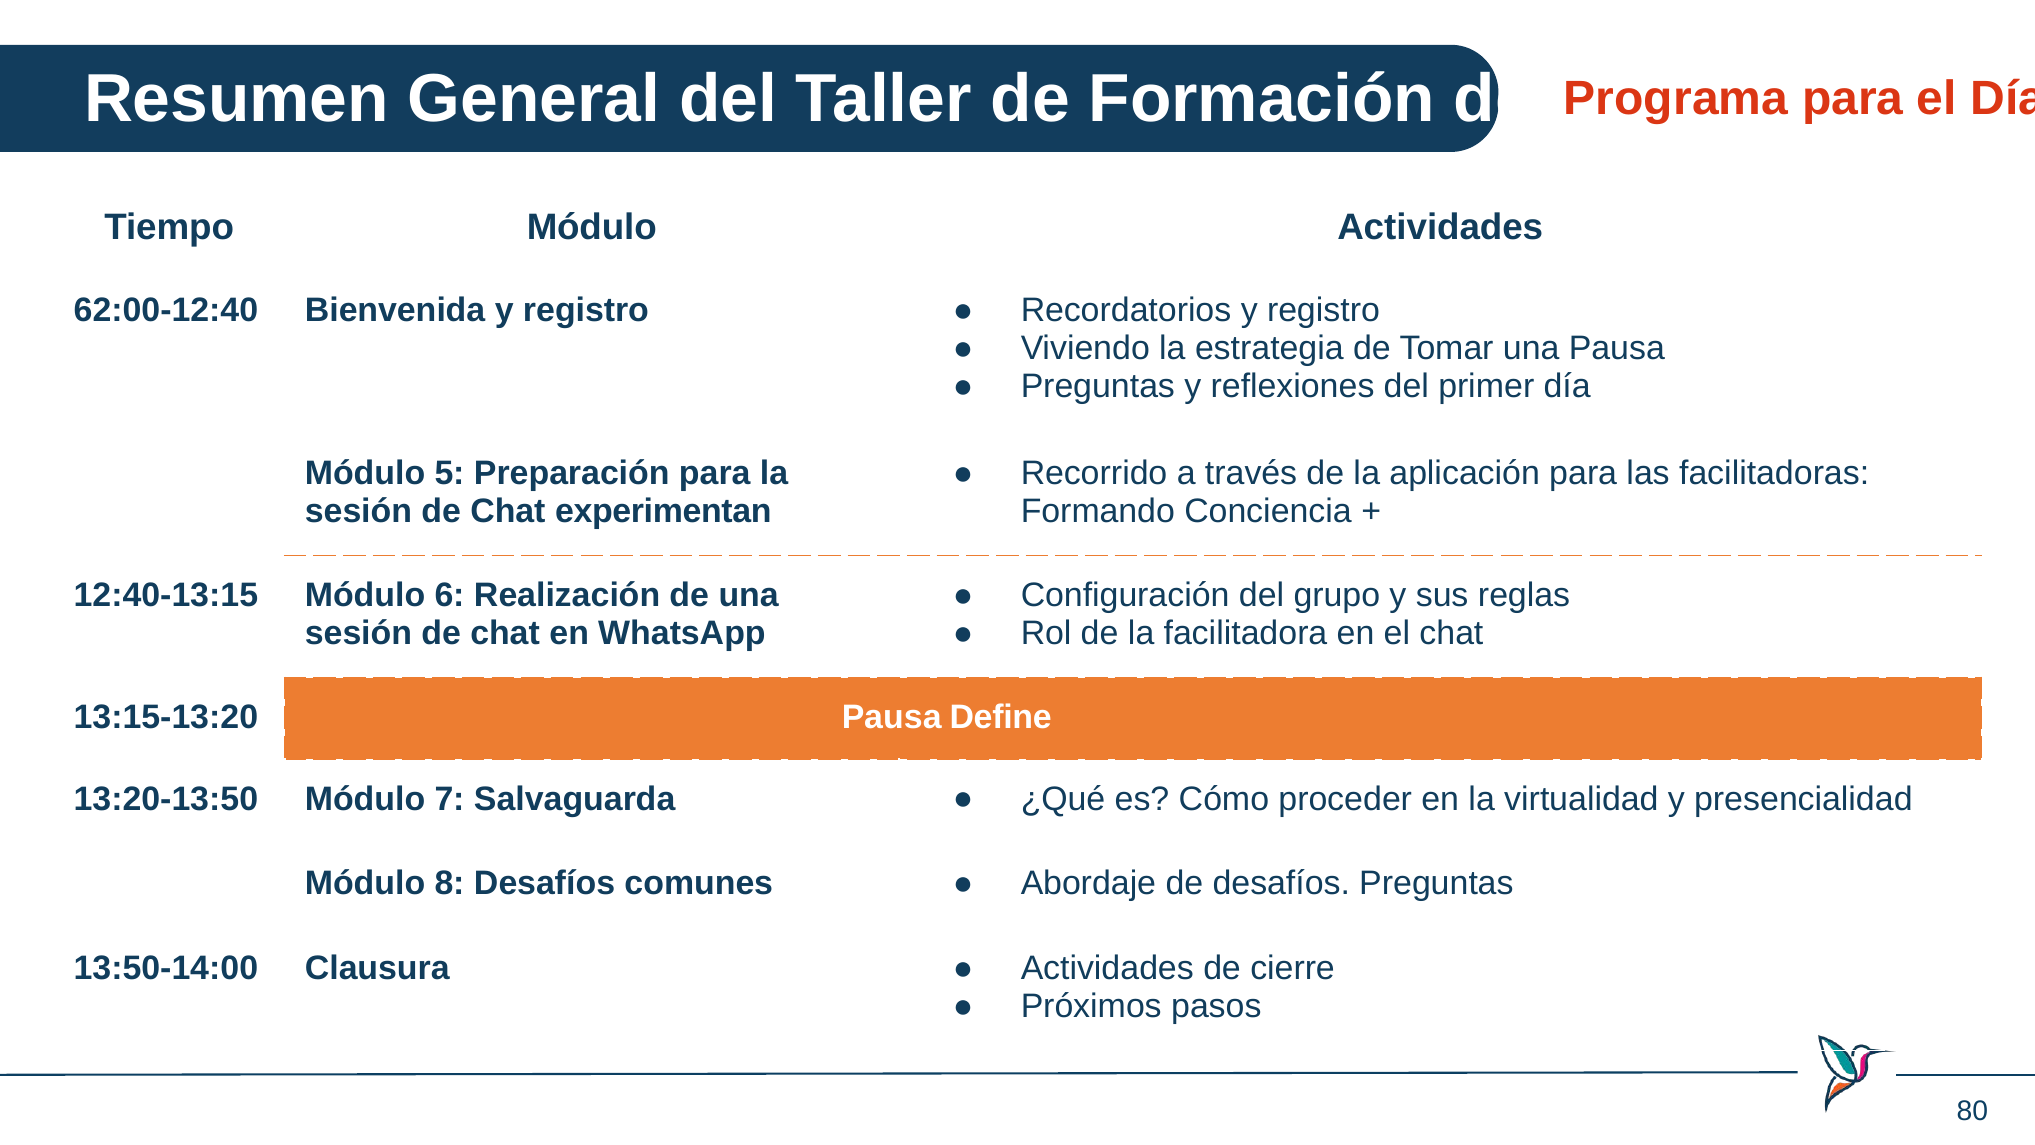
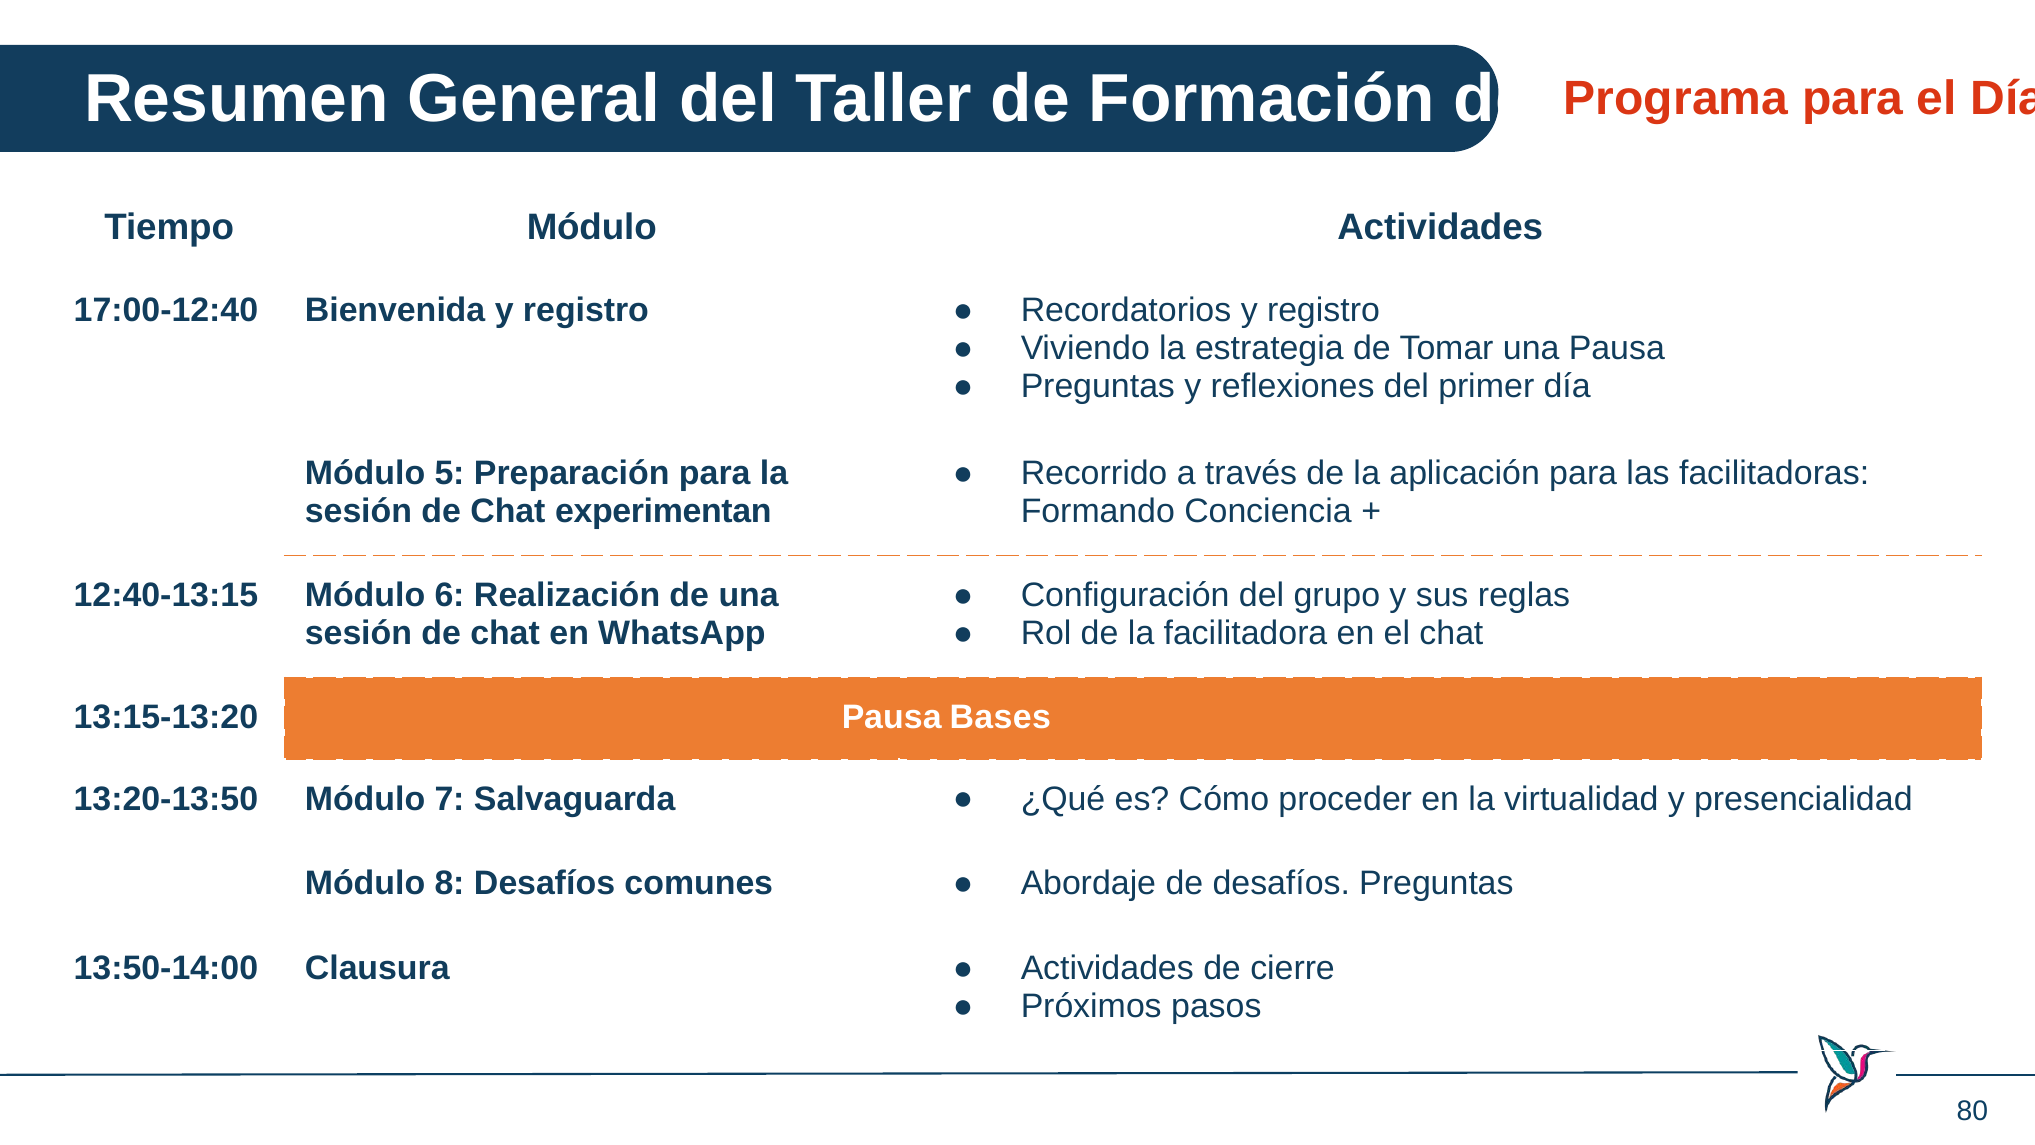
62:00-12:40: 62:00-12:40 -> 17:00-12:40
Define: Define -> Bases
